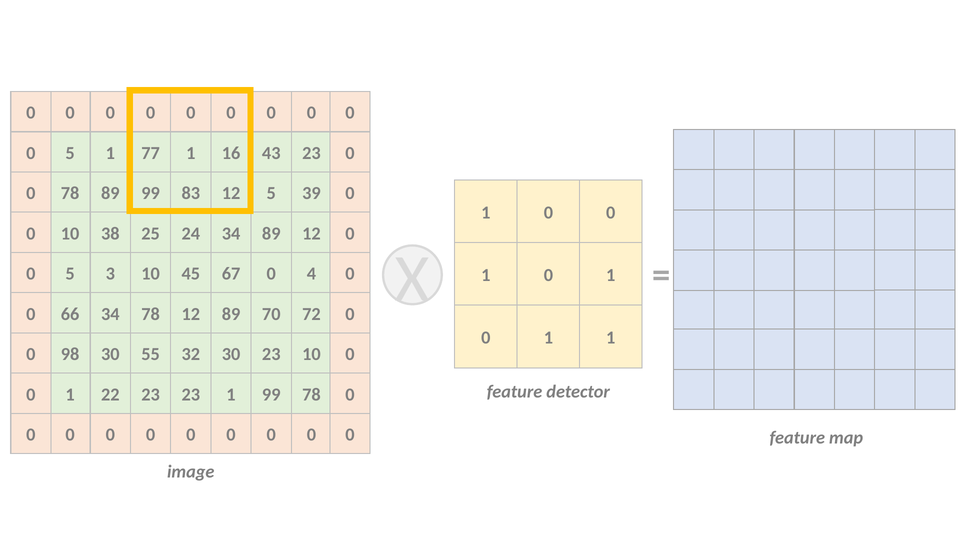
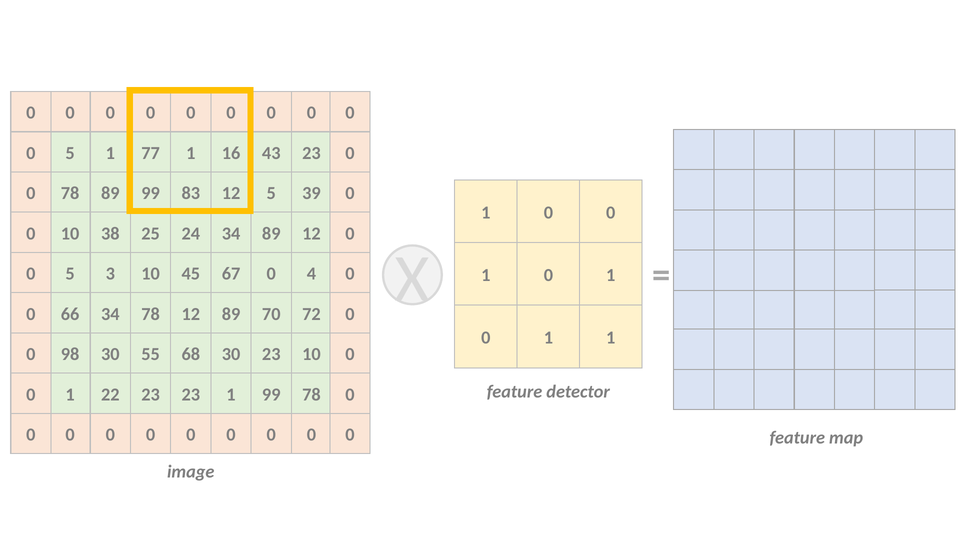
32: 32 -> 68
